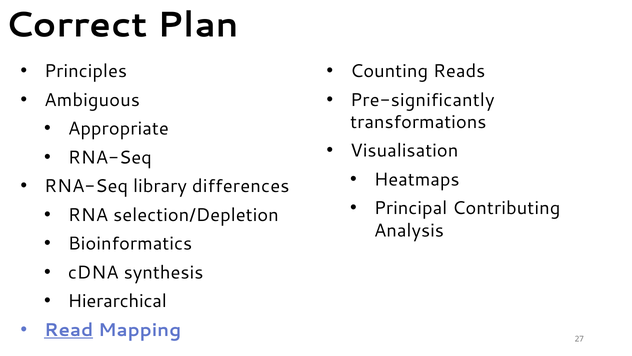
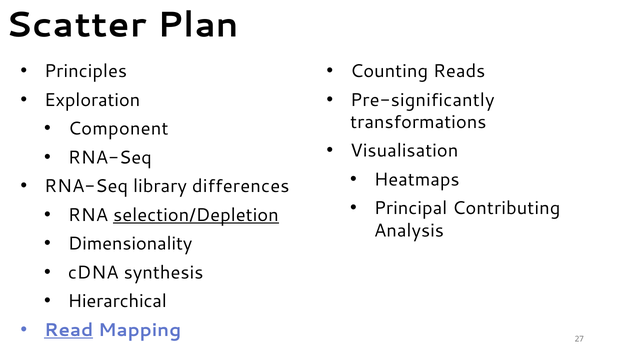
Correct: Correct -> Scatter
Ambiguous: Ambiguous -> Exploration
Appropriate: Appropriate -> Component
selection/Depletion underline: none -> present
Bioinformatics: Bioinformatics -> Dimensionality
